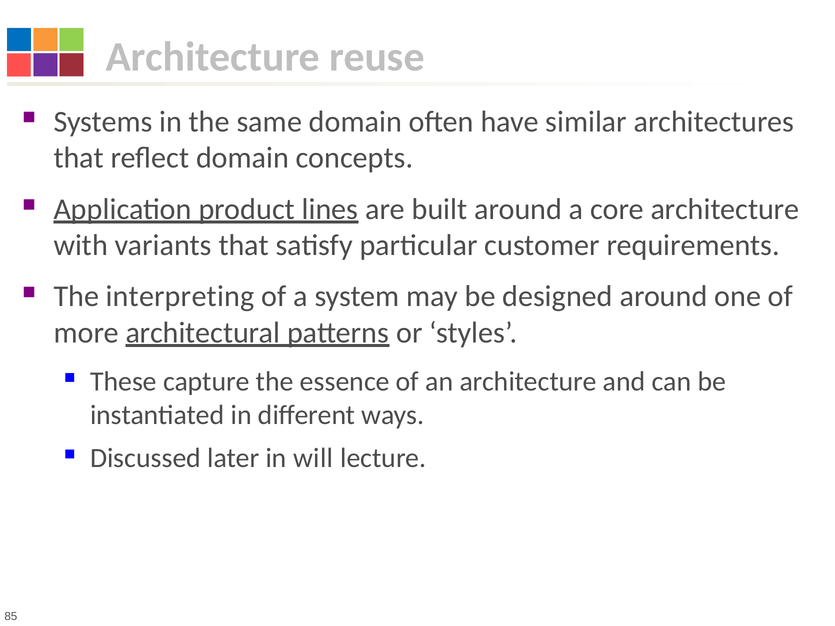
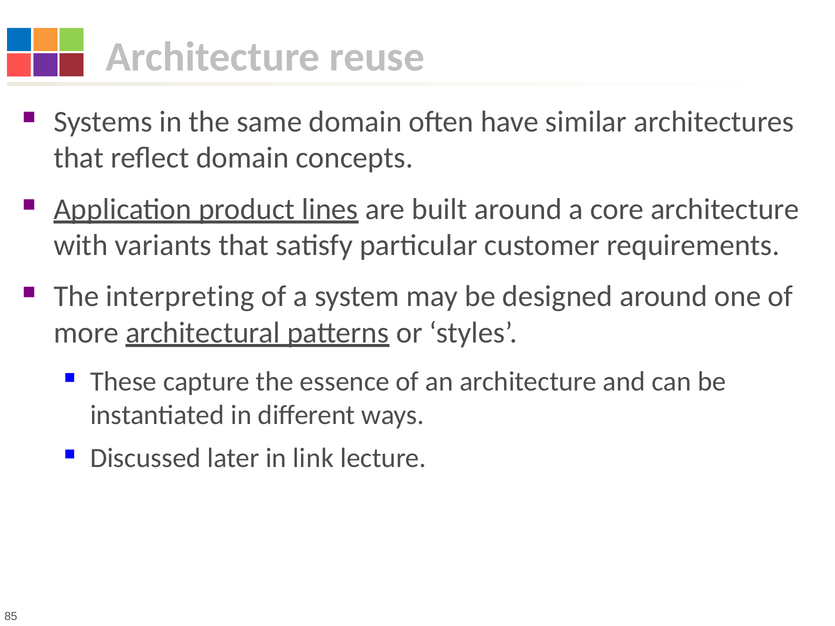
will: will -> link
